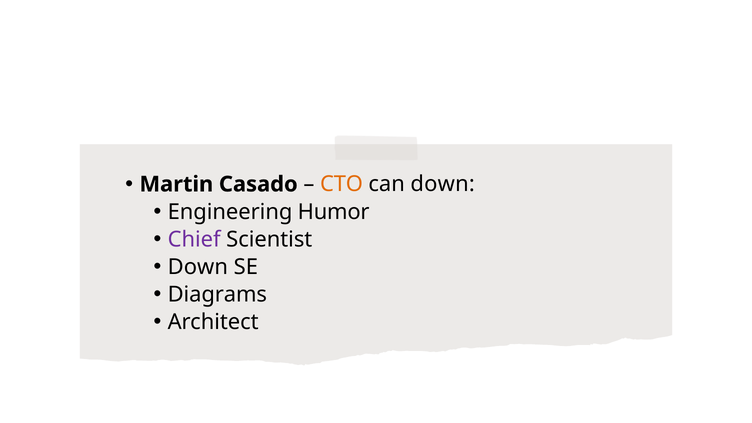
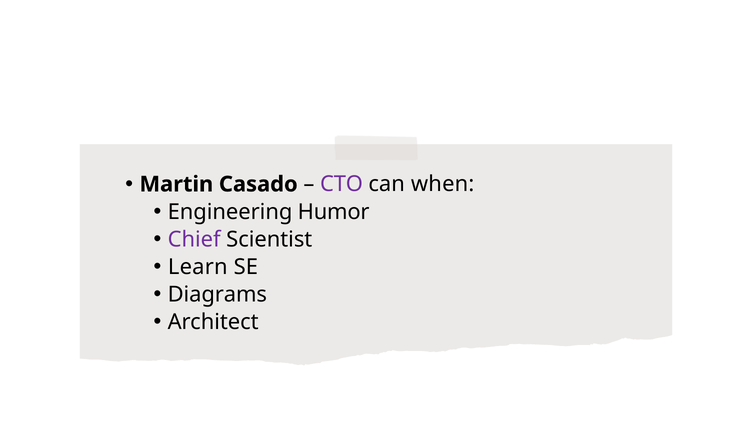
CTO colour: orange -> purple
can down: down -> when
Down at (198, 267): Down -> Learn
